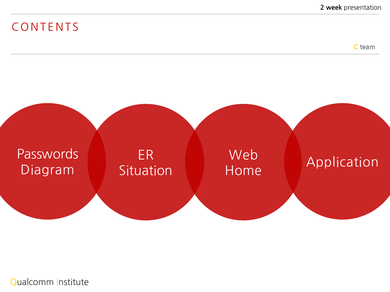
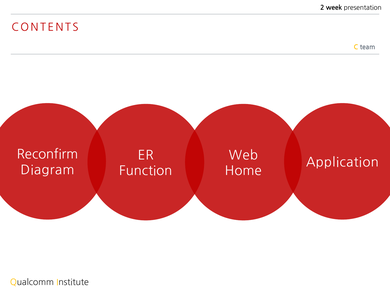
Passwords: Passwords -> Reconfirm
Situation: Situation -> Function
